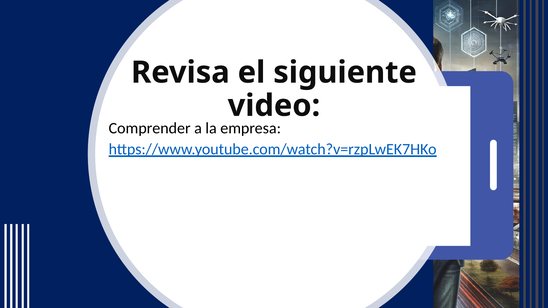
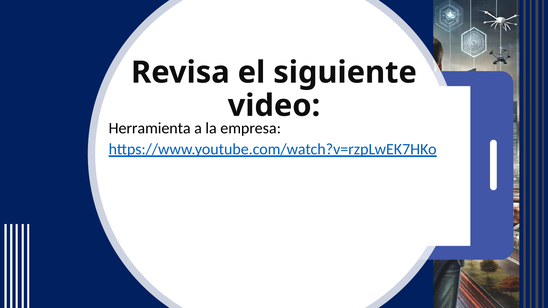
Comprender: Comprender -> Herramienta
